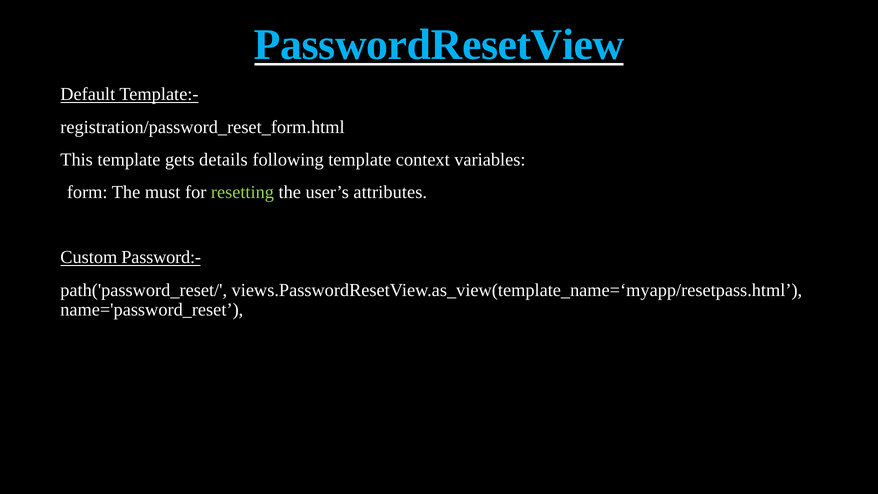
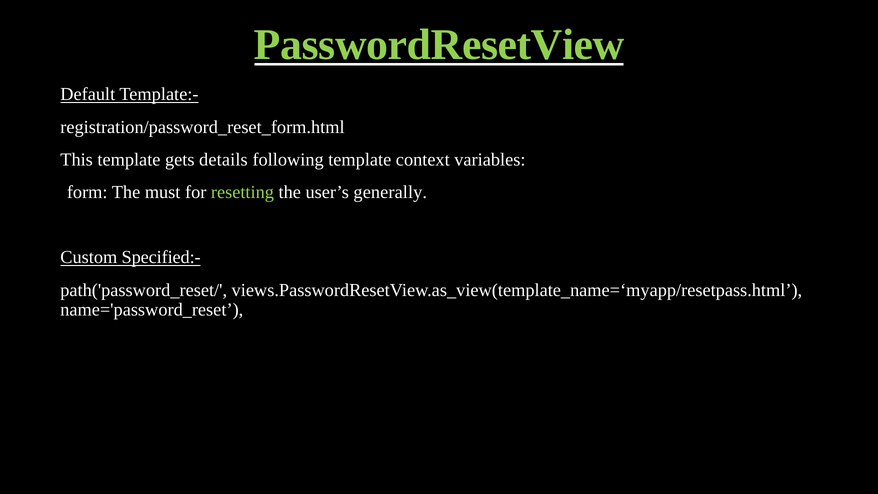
PasswordResetView colour: light blue -> light green
attributes: attributes -> generally
Password:-: Password:- -> Specified:-
